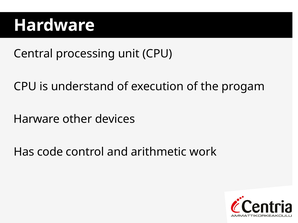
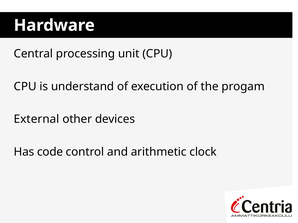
Harware: Harware -> External
work: work -> clock
